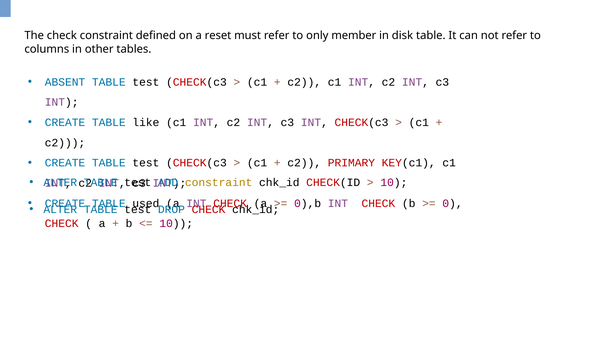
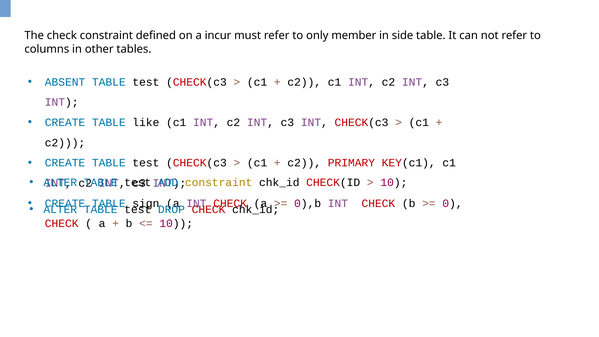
reset: reset -> incur
disk: disk -> side
used: used -> sign
